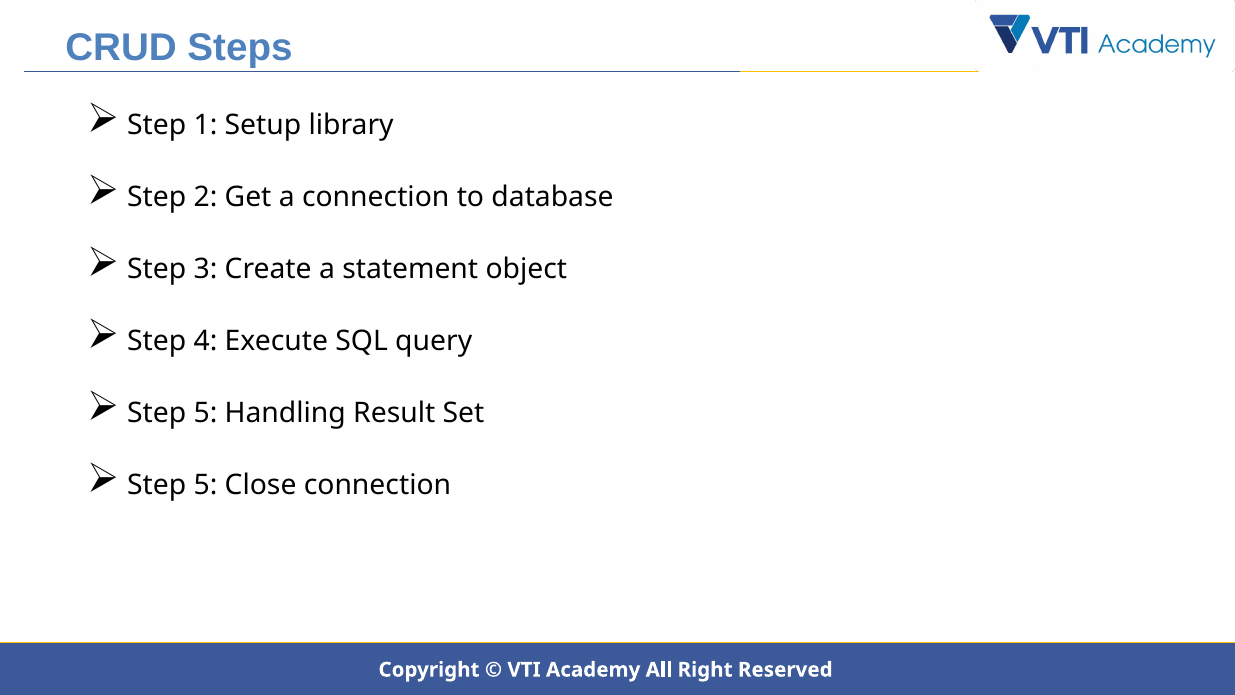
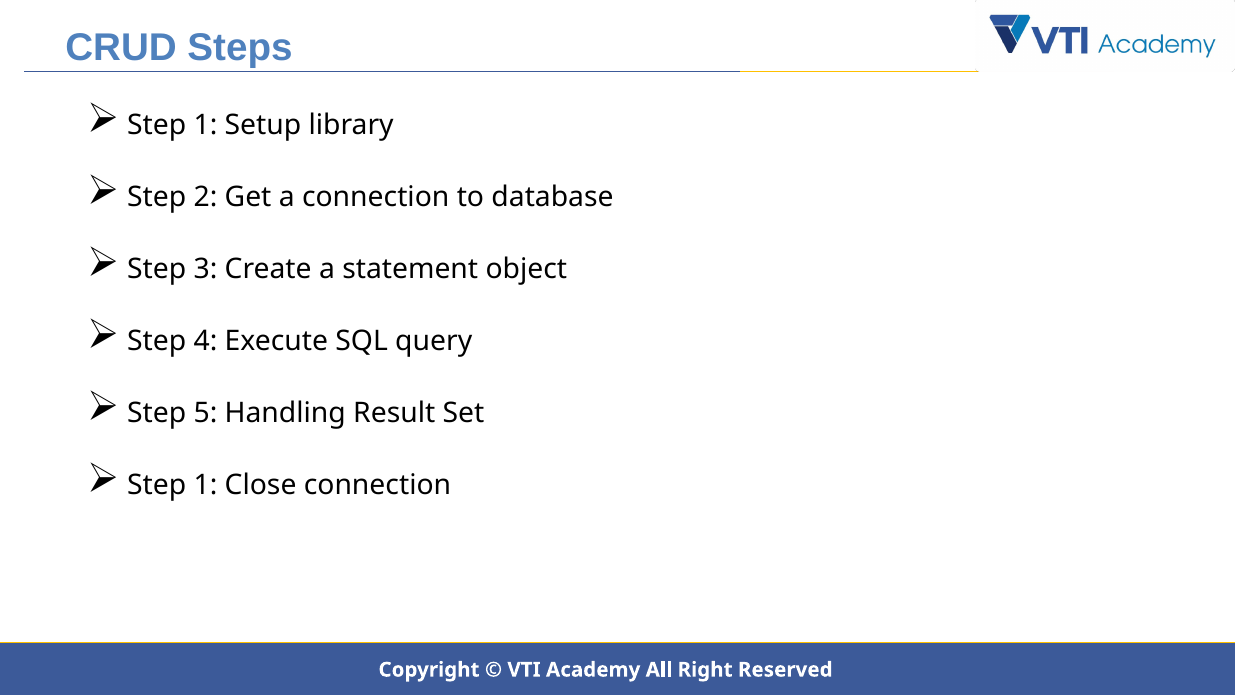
5 at (205, 485): 5 -> 1
